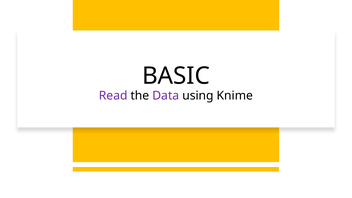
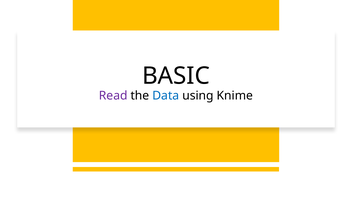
Data colour: purple -> blue
